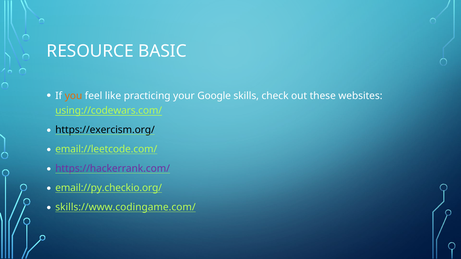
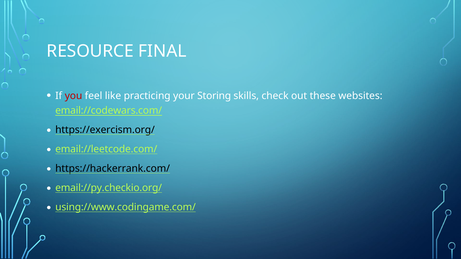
BASIC: BASIC -> FINAL
you colour: orange -> red
Google: Google -> Storing
using://codewars.com/: using://codewars.com/ -> email://codewars.com/
https://hackerrank.com/ colour: purple -> black
skills://www.codingame.com/: skills://www.codingame.com/ -> using://www.codingame.com/
